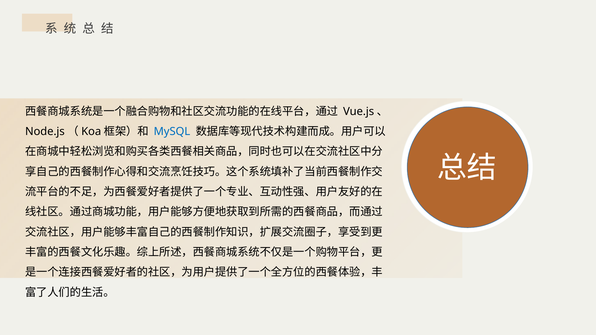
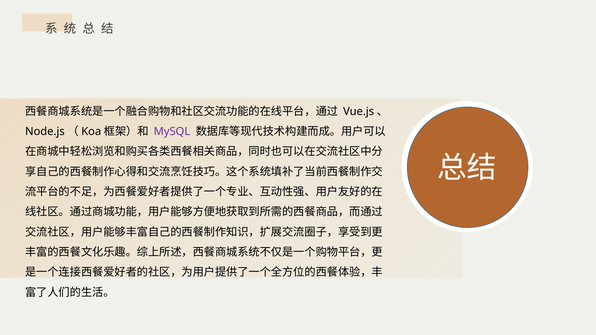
MySQL colour: blue -> purple
